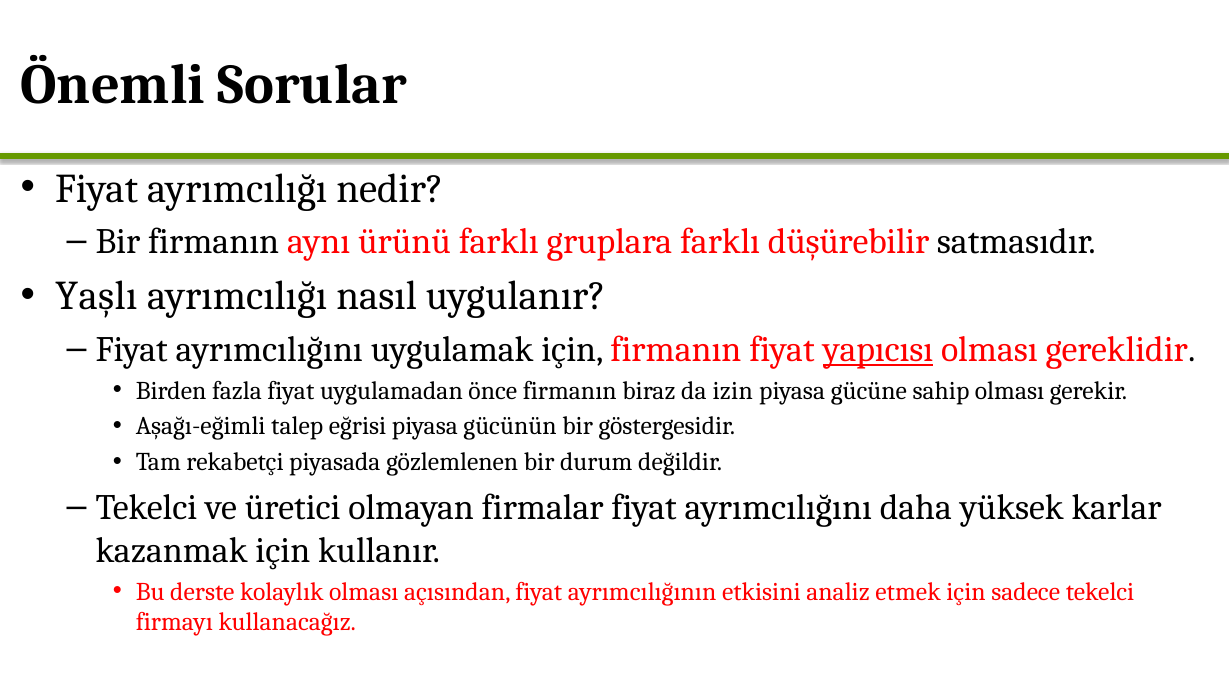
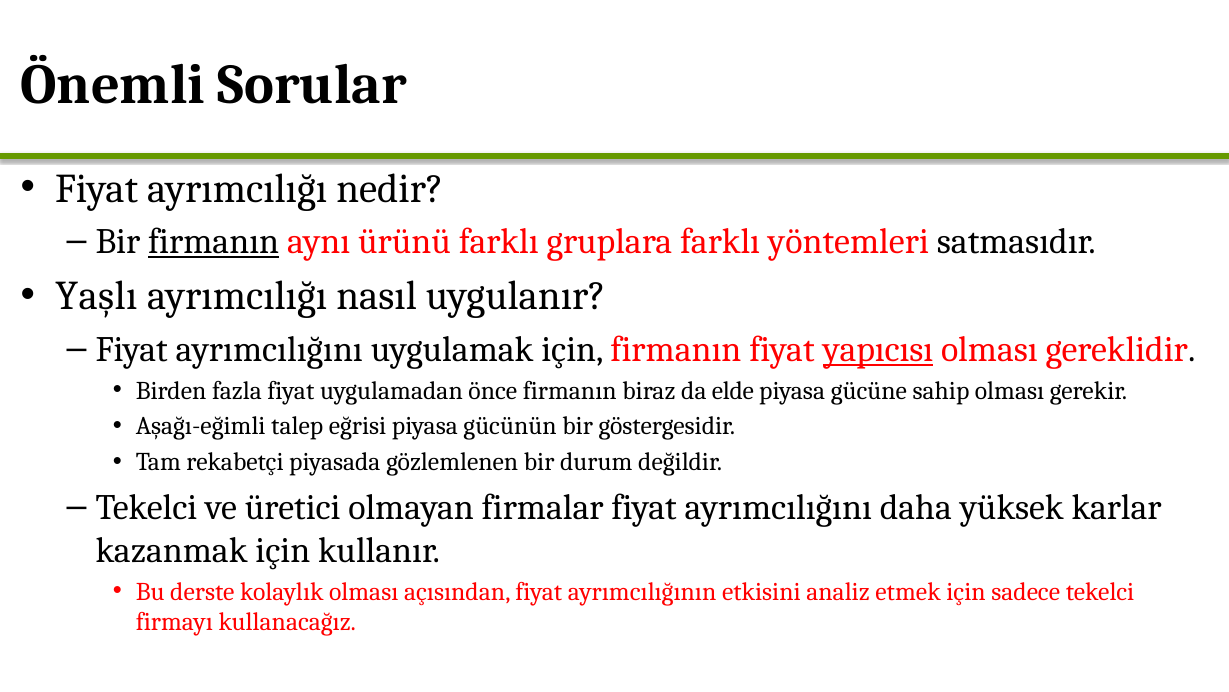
firmanın at (214, 241) underline: none -> present
düşürebilir: düşürebilir -> yöntemleri
izin: izin -> elde
